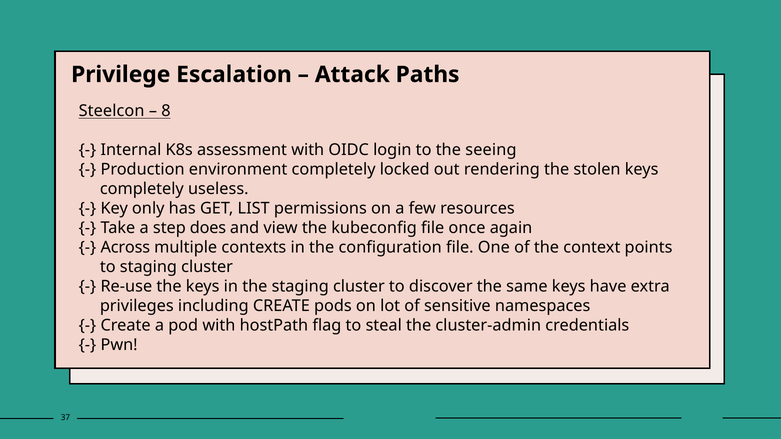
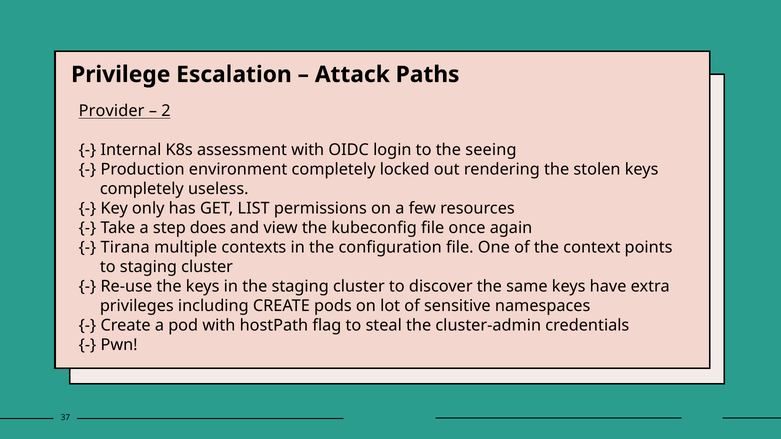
Steelcon: Steelcon -> Provider
8: 8 -> 2
Across: Across -> Tirana
